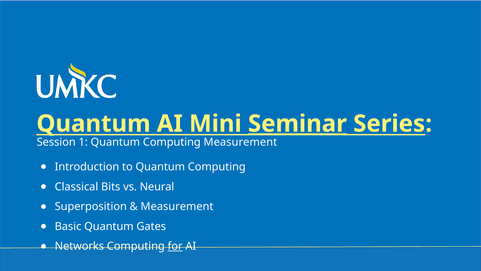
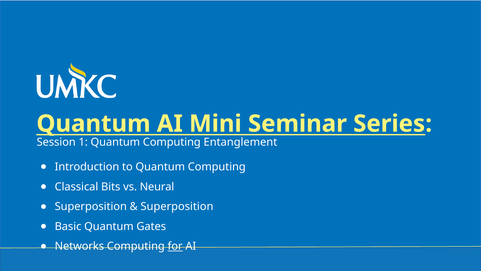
Seminar underline: present -> none
Computing Measurement: Measurement -> Entanglement
Measurement at (177, 206): Measurement -> Superposition
